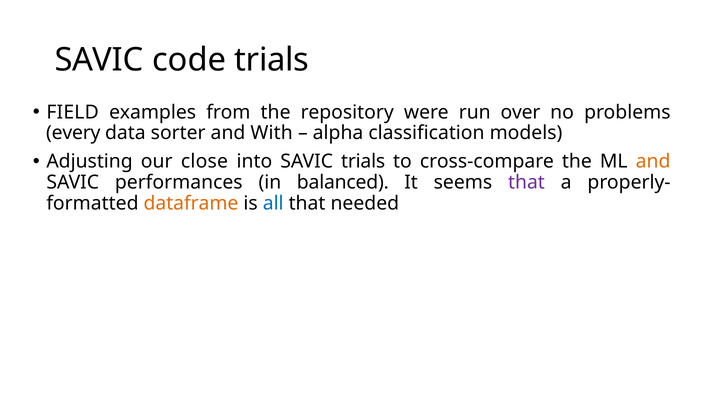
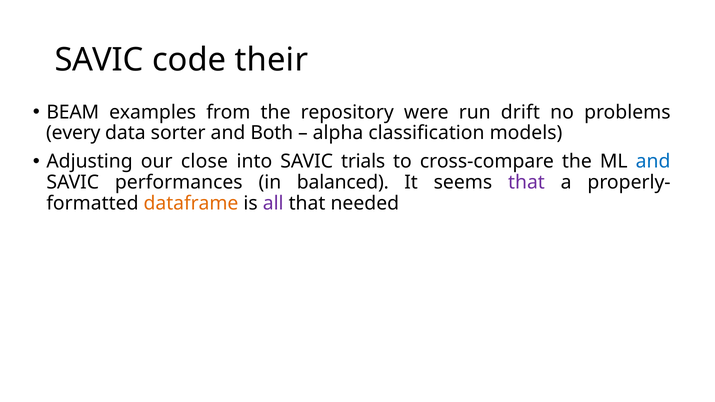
code trials: trials -> their
FIELD: FIELD -> BEAM
over: over -> drift
With: With -> Both
and at (653, 162) colour: orange -> blue
all colour: blue -> purple
